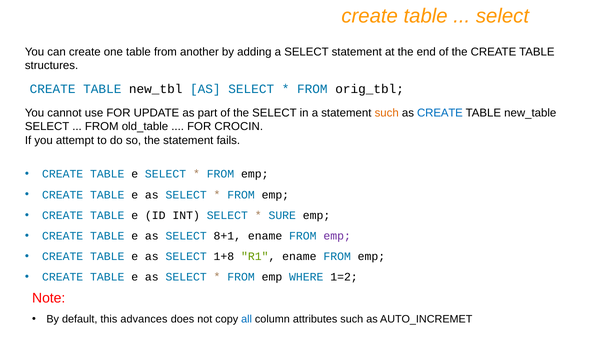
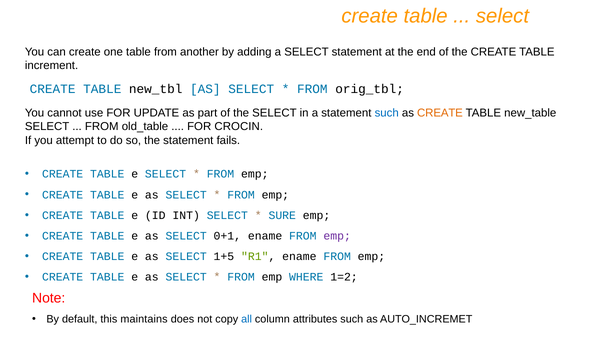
structures: structures -> increment
such at (387, 113) colour: orange -> blue
CREATE at (440, 113) colour: blue -> orange
8+1: 8+1 -> 0+1
1+8: 1+8 -> 1+5
advances: advances -> maintains
